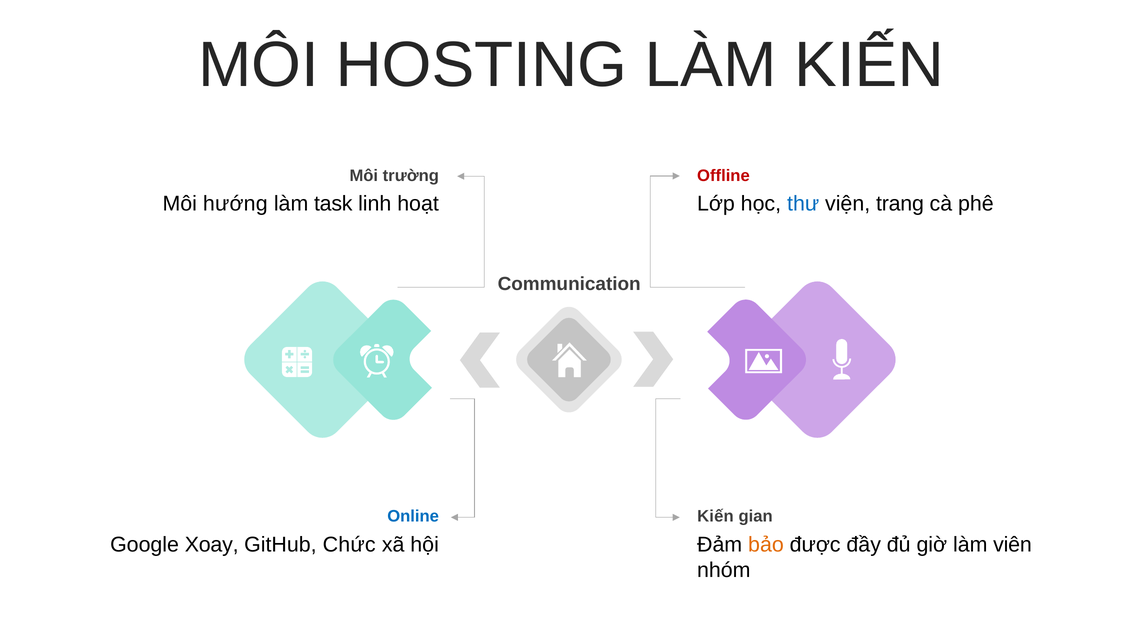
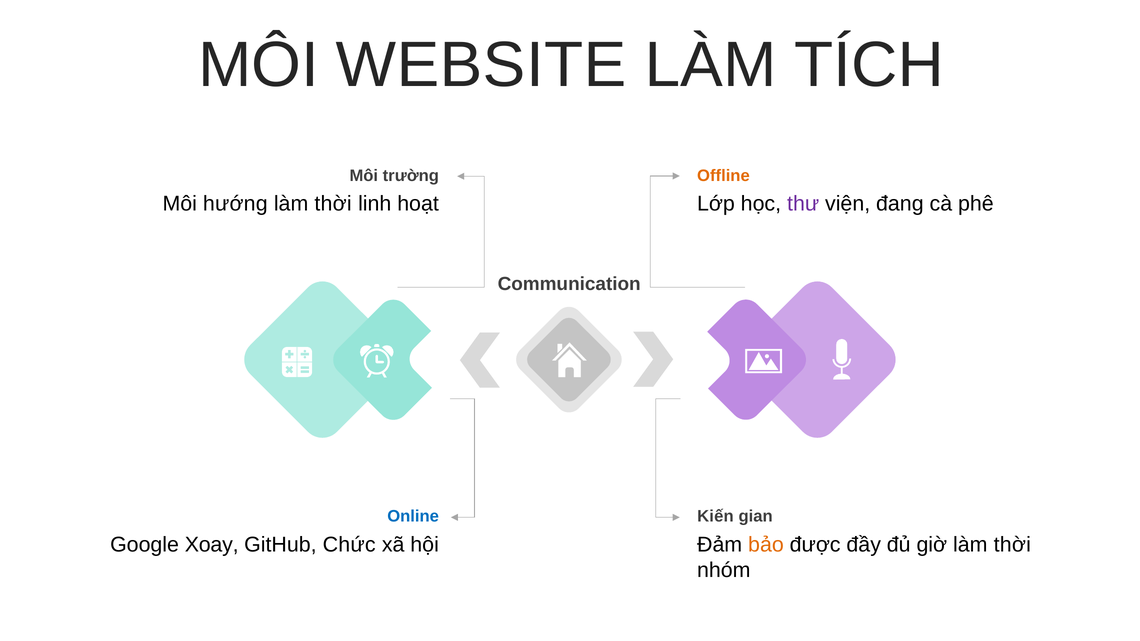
HOSTING: HOSTING -> WEBSITE
LÀM KIẾN: KIẾN -> TÍCH
Offline colour: red -> orange
task at (333, 204): task -> thời
thư colour: blue -> purple
trang: trang -> đang
giờ làm viên: viên -> thời
